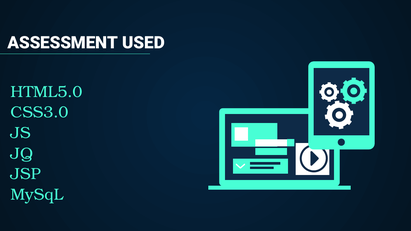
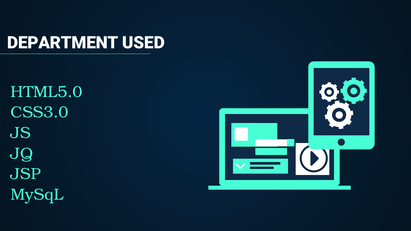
ASSESSMENT: ASSESSMENT -> DEPARTMENT
